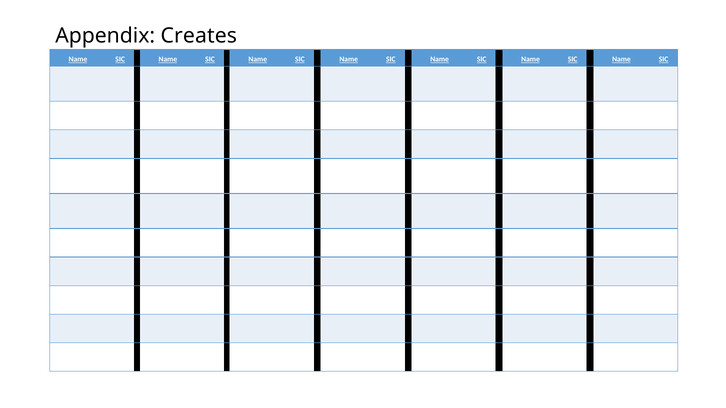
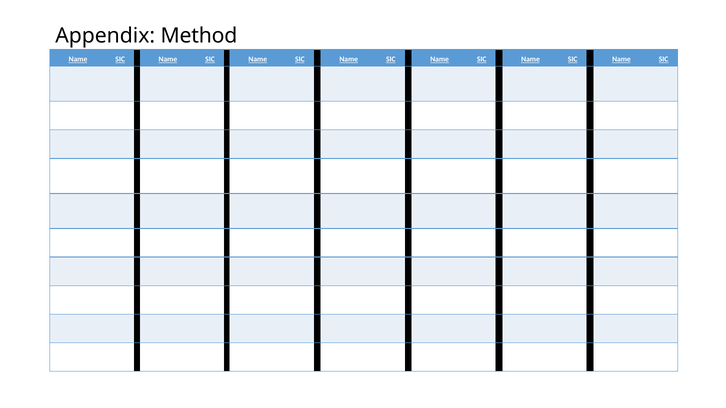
Creates: Creates -> Method
